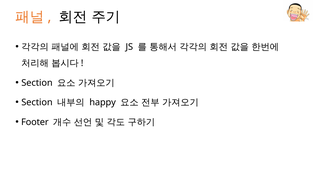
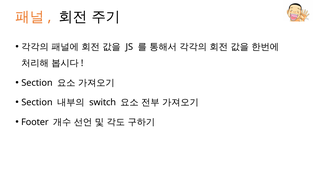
happy: happy -> switch
